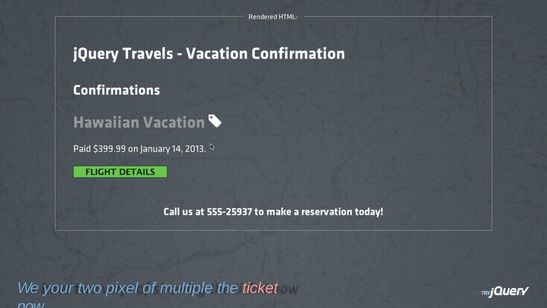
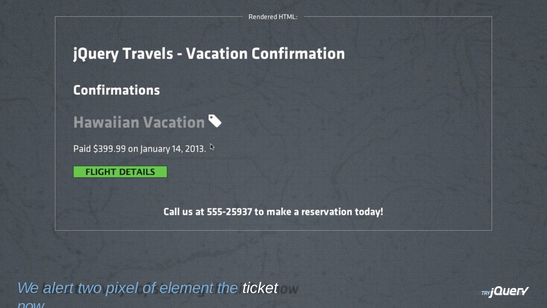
your: your -> alert
multiple: multiple -> element
ticket colour: pink -> white
